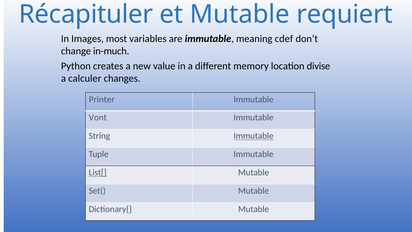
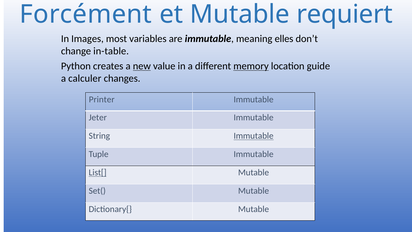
Récapituler: Récapituler -> Forcément
cdef: cdef -> elles
in-much: in-much -> in-table
new underline: none -> present
memory underline: none -> present
divise: divise -> guide
Vont: Vont -> Jeter
